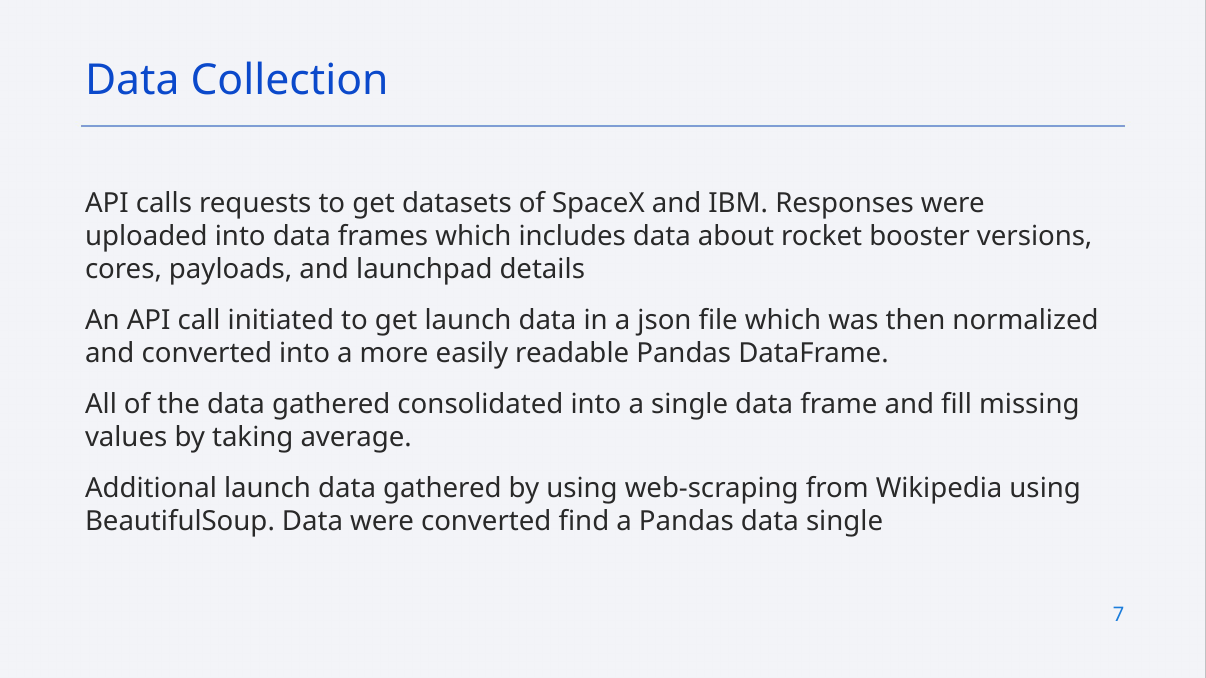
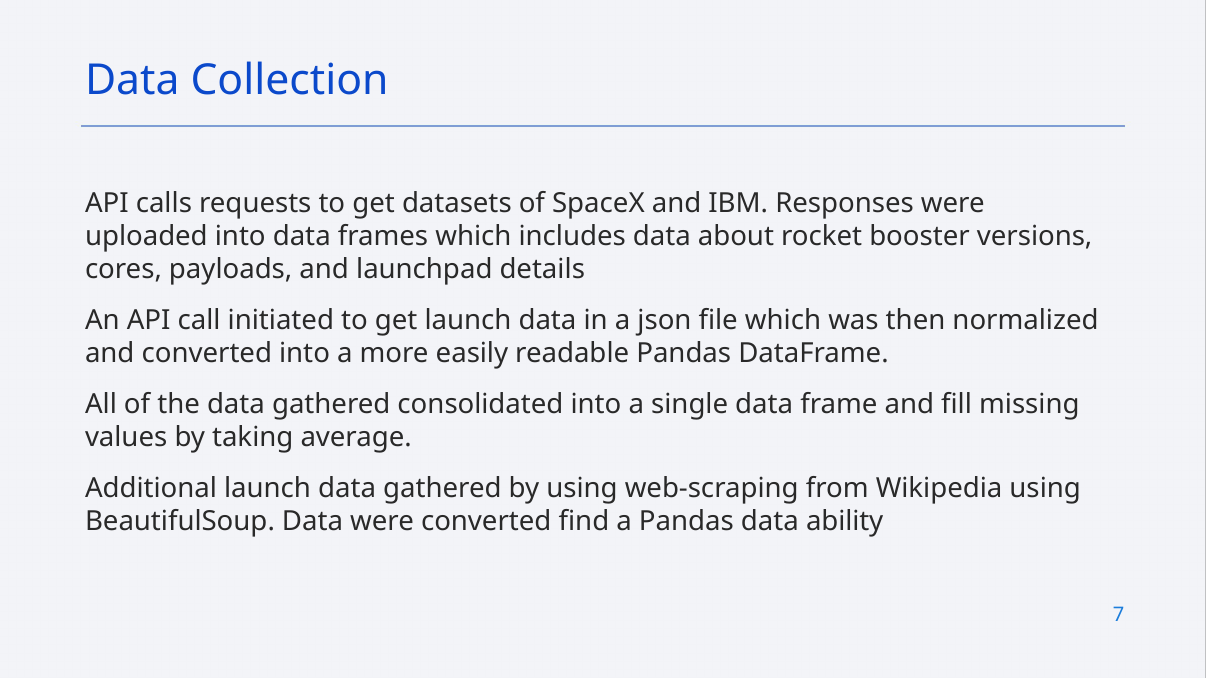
data single: single -> ability
